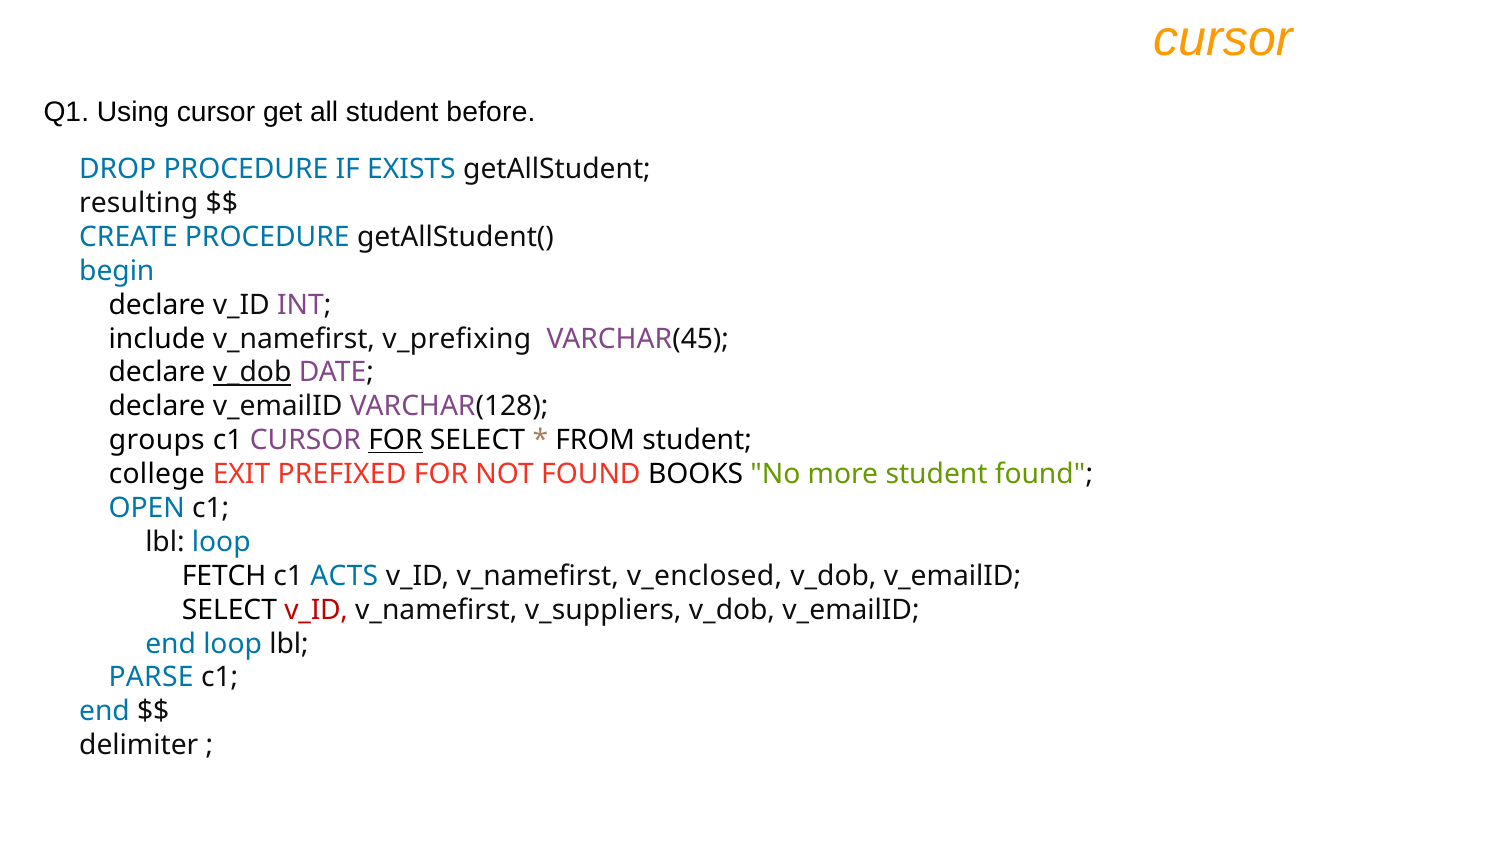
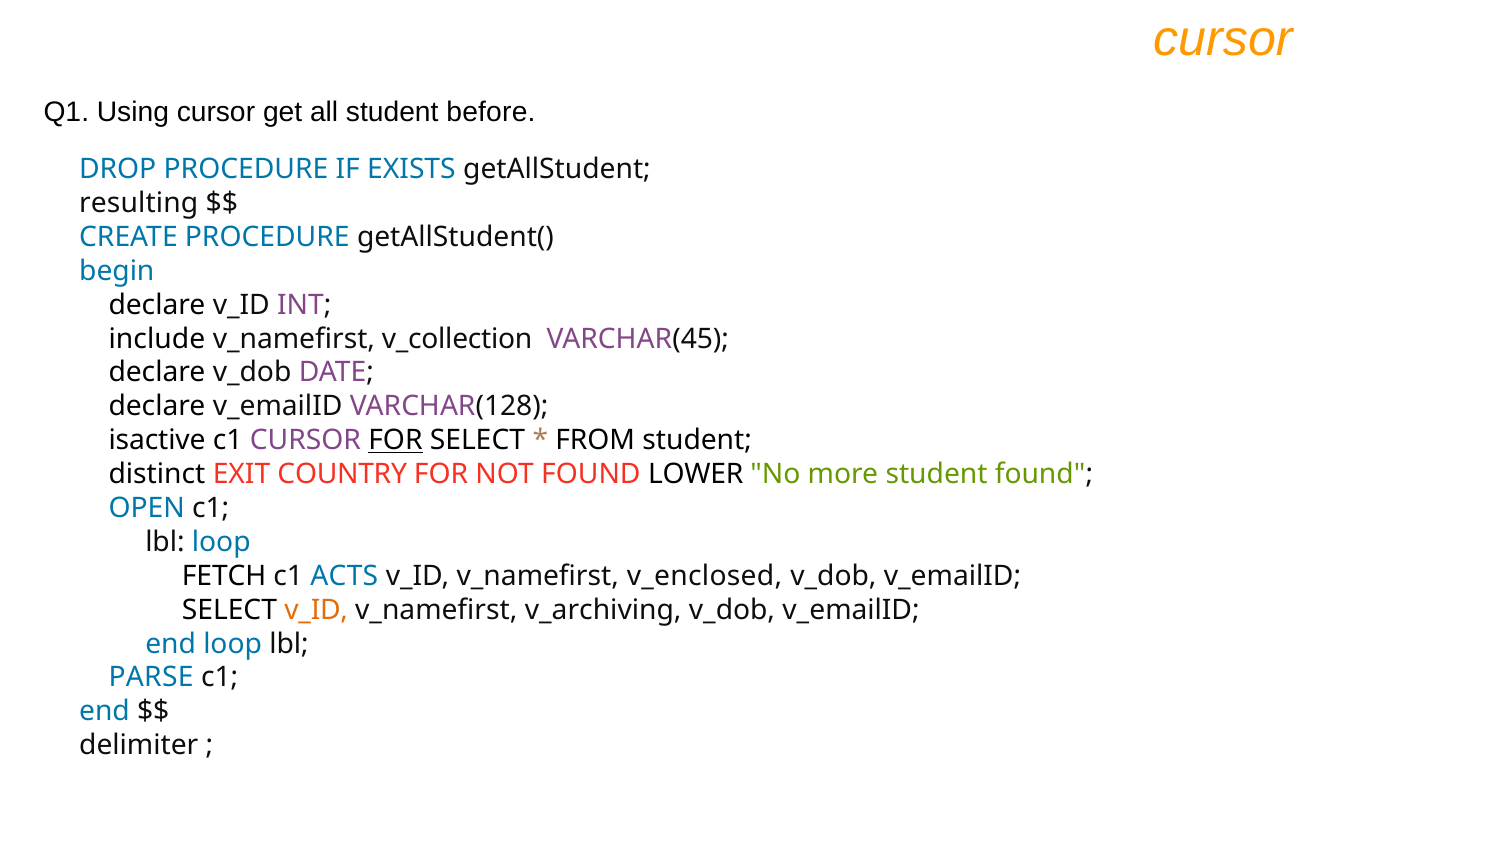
v_prefixing: v_prefixing -> v_collection
v_dob at (252, 373) underline: present -> none
groups: groups -> isactive
college: college -> distinct
PREFIXED: PREFIXED -> COUNTRY
BOOKS: BOOKS -> LOWER
v_ID at (316, 610) colour: red -> orange
v_suppliers: v_suppliers -> v_archiving
